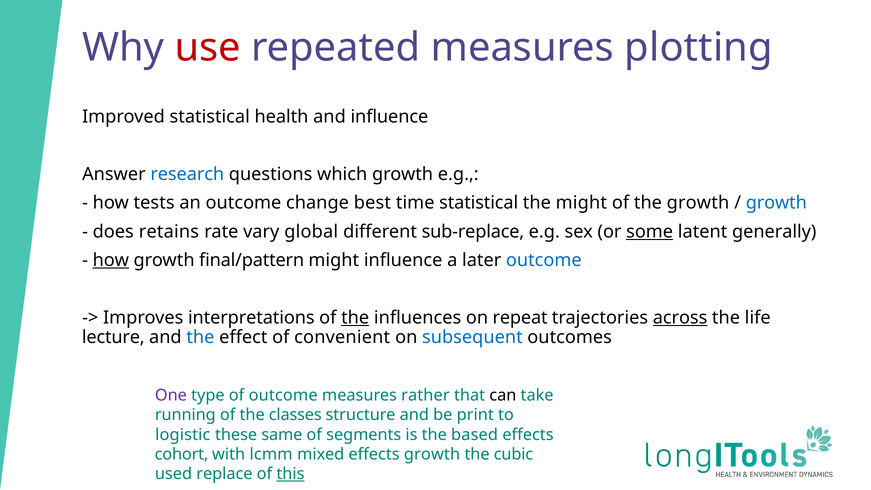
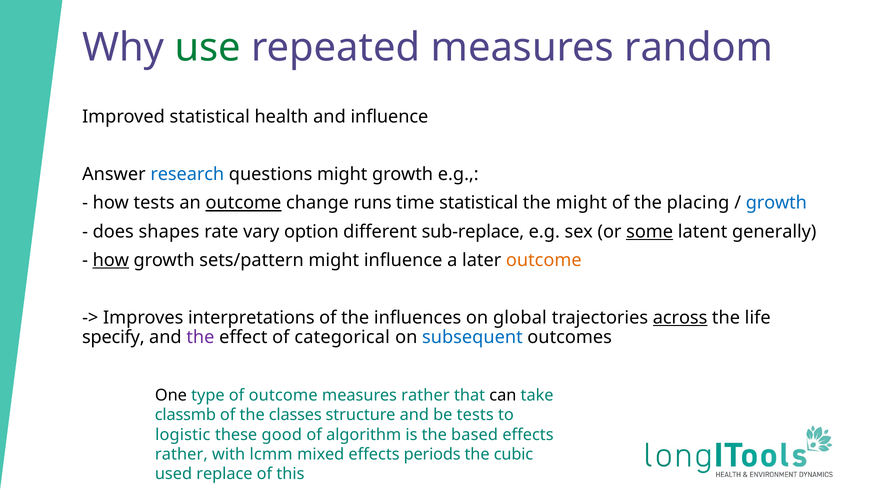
use colour: red -> green
plotting: plotting -> random
questions which: which -> might
outcome at (243, 203) underline: none -> present
best: best -> runs
the growth: growth -> placing
retains: retains -> shapes
global: global -> option
final/pattern: final/pattern -> sets/pattern
outcome at (544, 260) colour: blue -> orange
the at (355, 318) underline: present -> none
repeat: repeat -> global
lecture: lecture -> specify
the at (200, 337) colour: blue -> purple
convenient: convenient -> categorical
One colour: purple -> black
running: running -> classmb
be print: print -> tests
same: same -> good
segments: segments -> algorithm
cohort at (181, 454): cohort -> rather
effects growth: growth -> periods
this underline: present -> none
